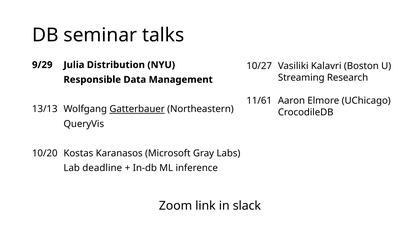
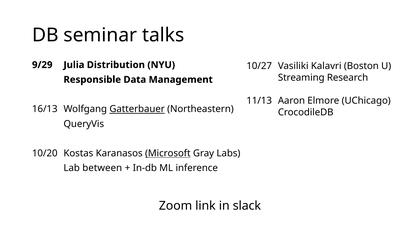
11/61: 11/61 -> 11/13
13/13: 13/13 -> 16/13
Microsoft underline: none -> present
deadline: deadline -> between
